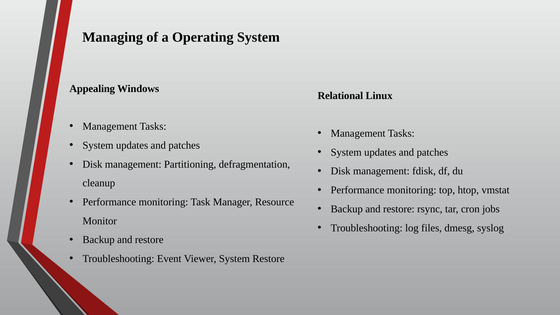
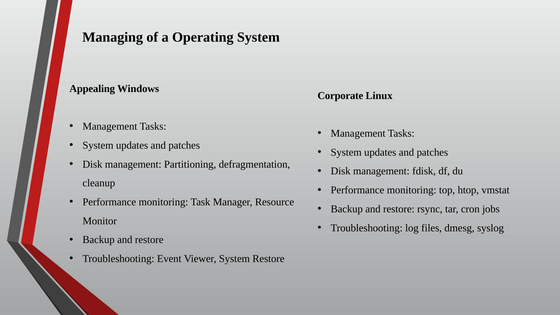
Relational: Relational -> Corporate
